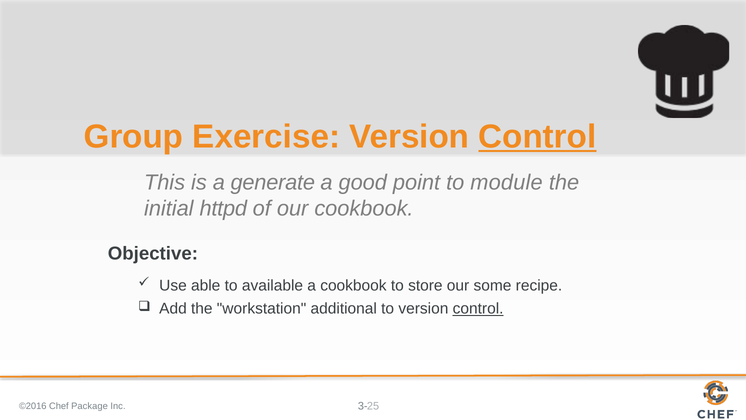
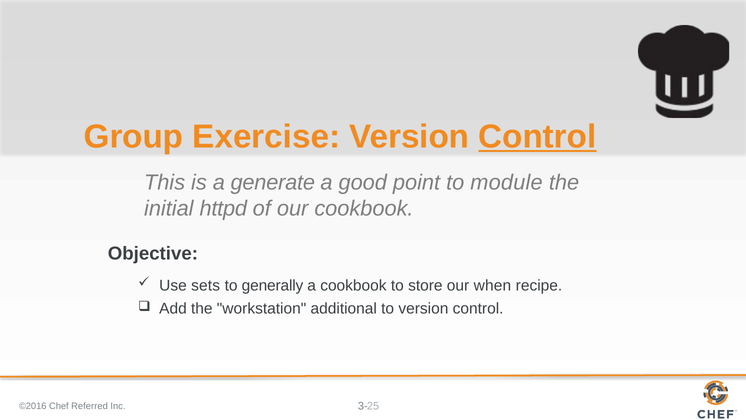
able: able -> sets
available: available -> generally
some: some -> when
control at (478, 309) underline: present -> none
Package: Package -> Referred
